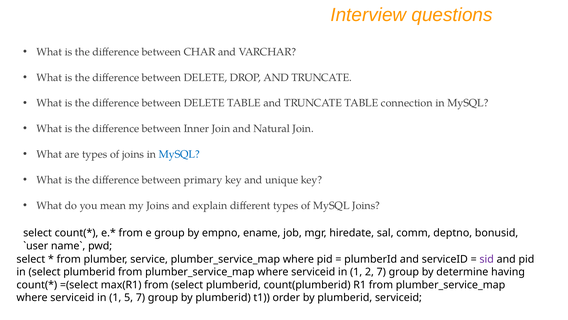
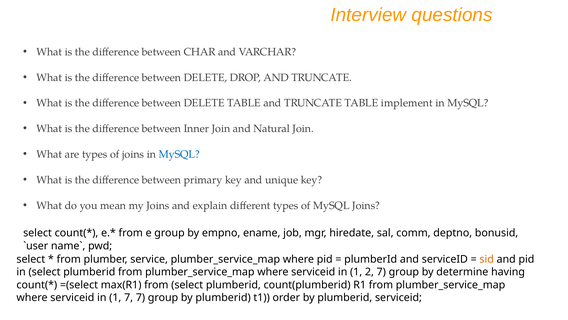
connection: connection -> implement
sid colour: purple -> orange
1 5: 5 -> 7
